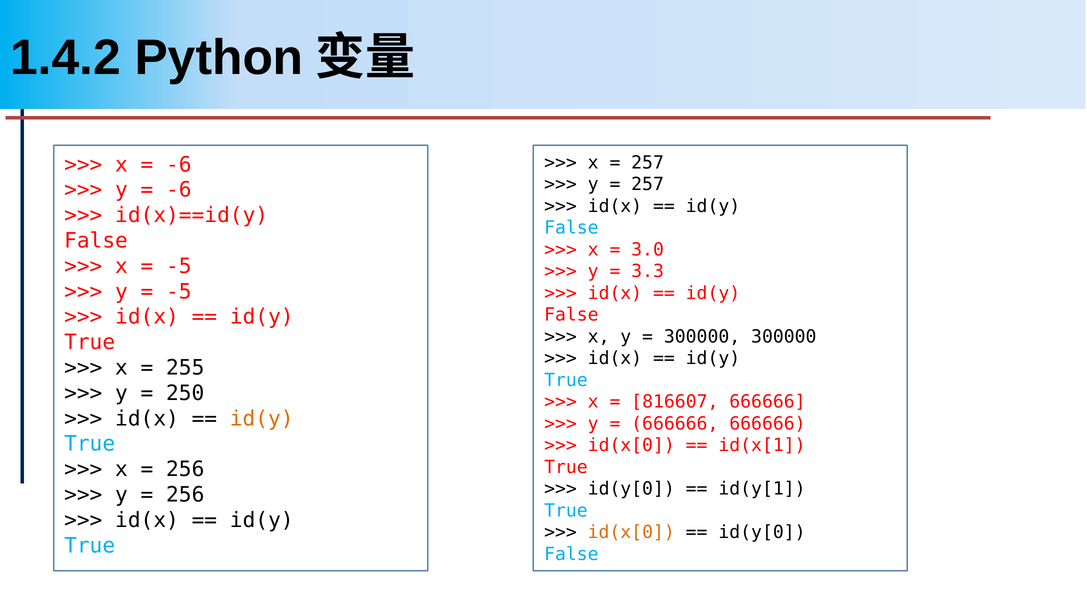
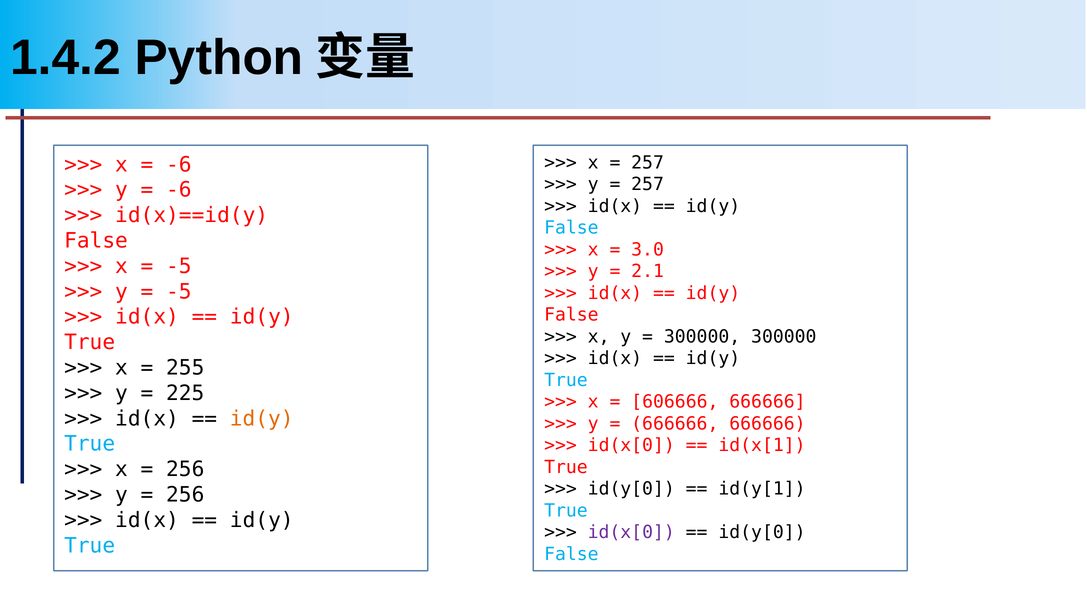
3.3: 3.3 -> 2.1
250: 250 -> 225
816607: 816607 -> 606666
id(x[0 at (631, 532) colour: orange -> purple
